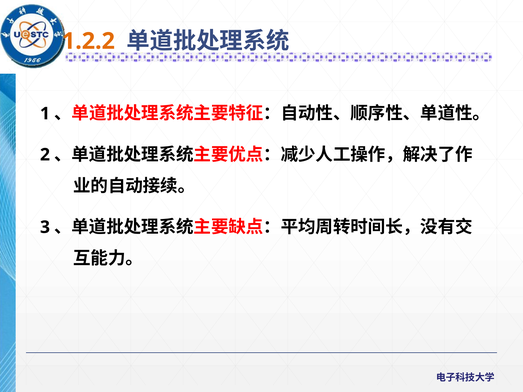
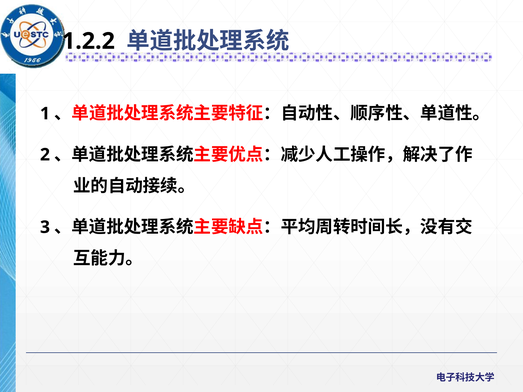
1.2.2 colour: orange -> black
